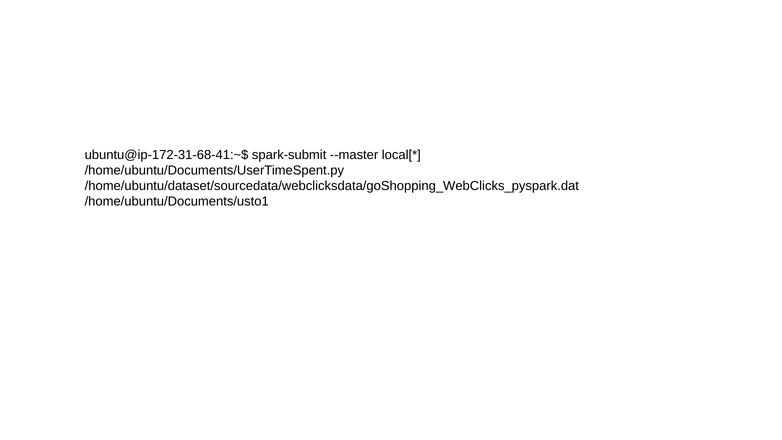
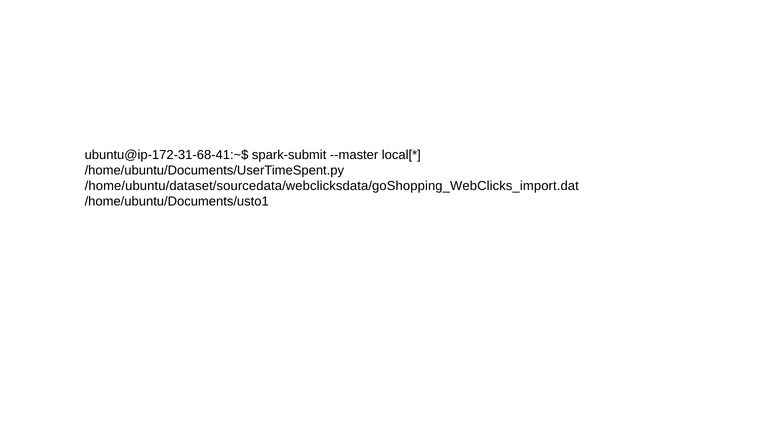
/home/ubuntu/dataset/sourcedata/webclicksdata/goShopping_WebClicks_pyspark.dat: /home/ubuntu/dataset/sourcedata/webclicksdata/goShopping_WebClicks_pyspark.dat -> /home/ubuntu/dataset/sourcedata/webclicksdata/goShopping_WebClicks_import.dat
